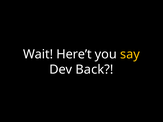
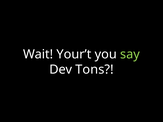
Here’t: Here’t -> Your’t
say colour: yellow -> light green
Back: Back -> Tons
